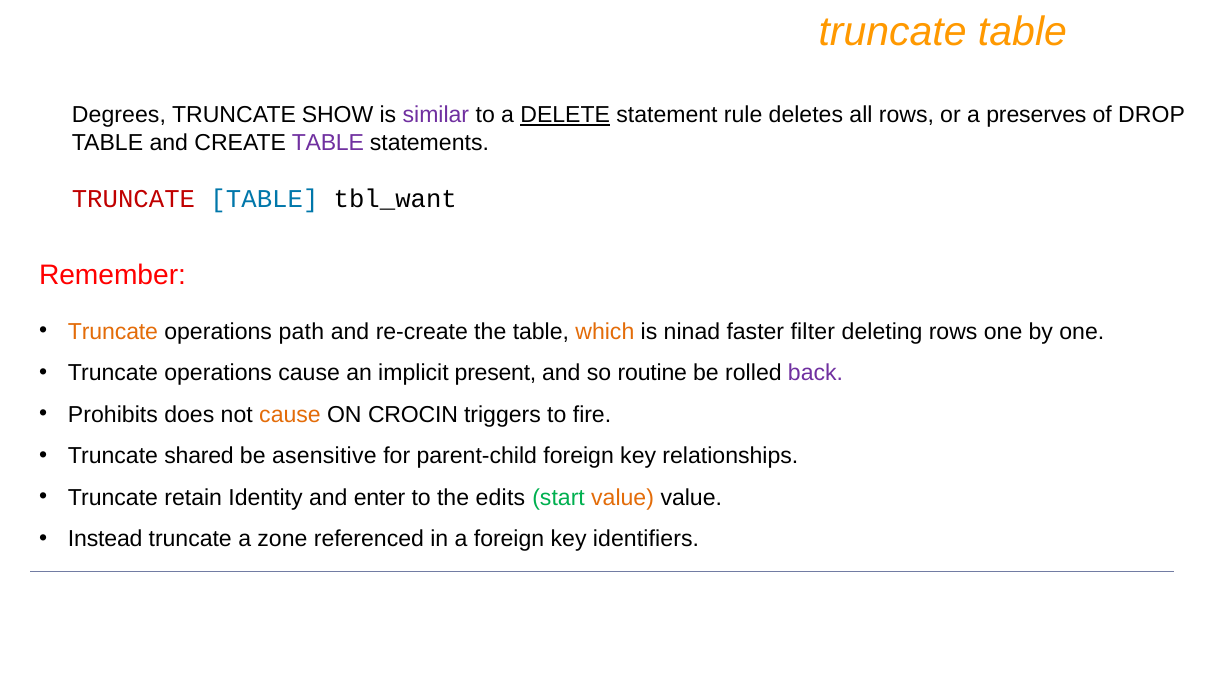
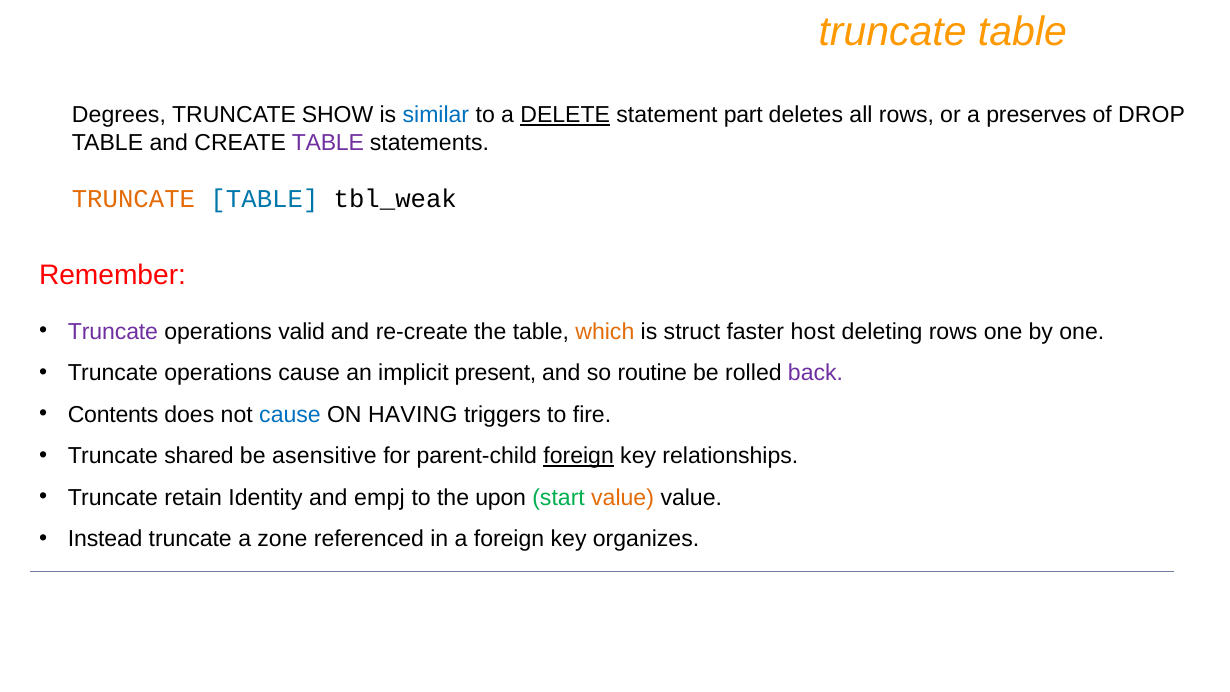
similar colour: purple -> blue
rule: rule -> part
TRUNCATE at (133, 199) colour: red -> orange
tbl_want: tbl_want -> tbl_weak
Truncate at (113, 331) colour: orange -> purple
path: path -> valid
ninad: ninad -> struct
filter: filter -> host
Prohibits: Prohibits -> Contents
cause at (290, 414) colour: orange -> blue
CROCIN: CROCIN -> HAVING
foreign at (579, 456) underline: none -> present
enter: enter -> empj
edits: edits -> upon
identifiers: identifiers -> organizes
